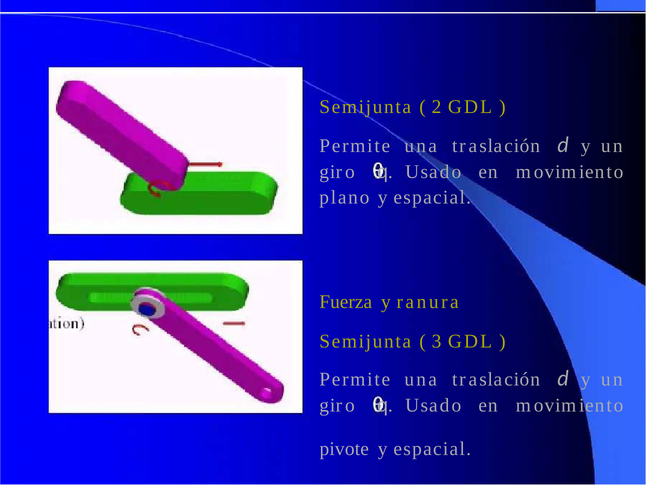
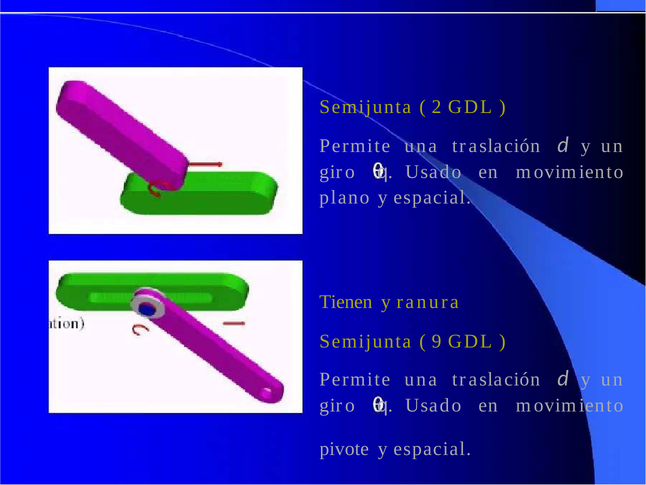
Fuerza: Fuerza -> Tienen
3: 3 -> 9
